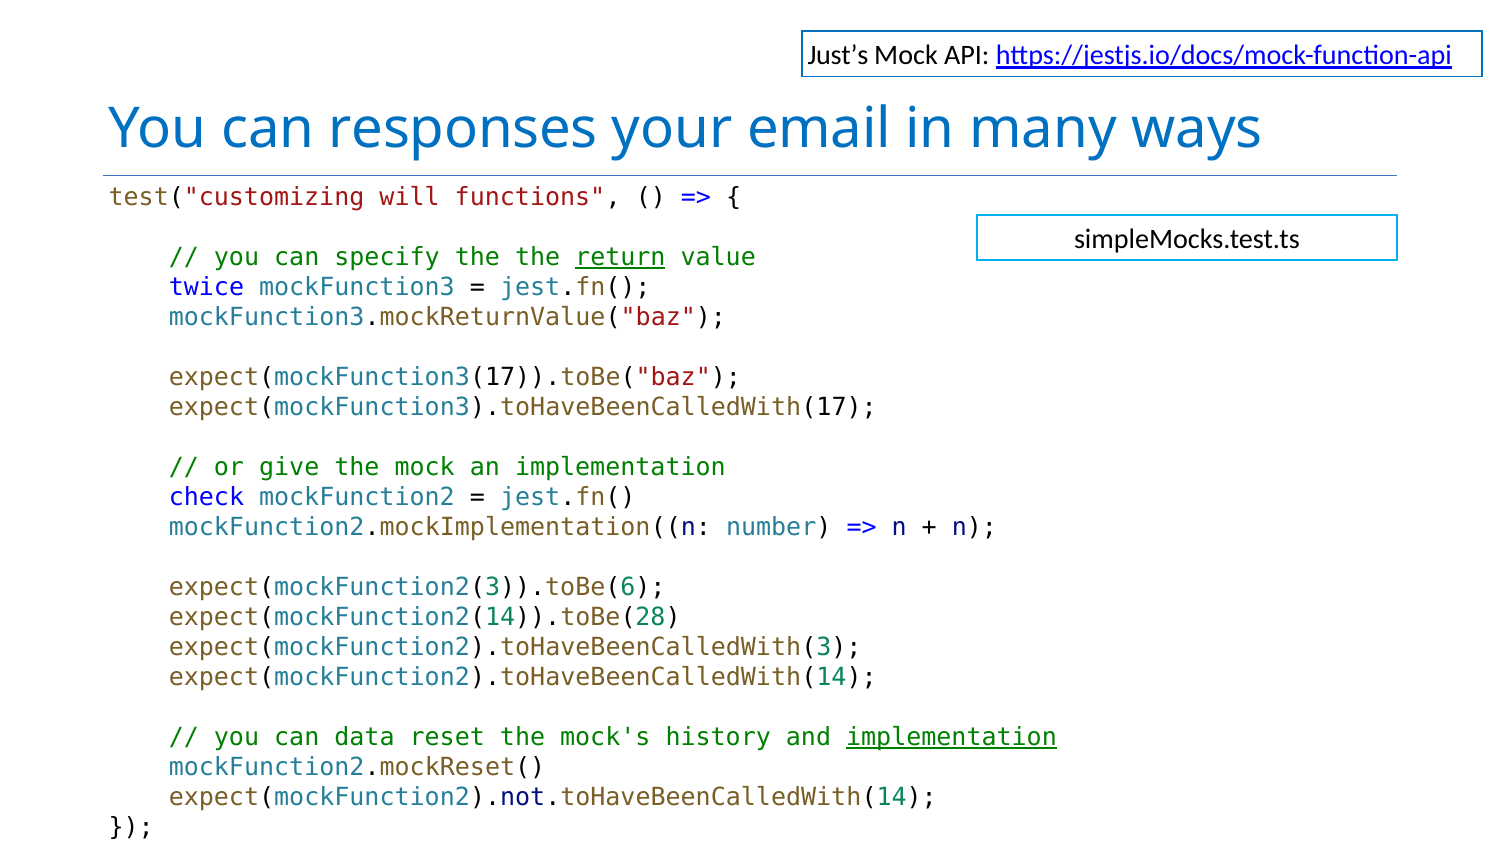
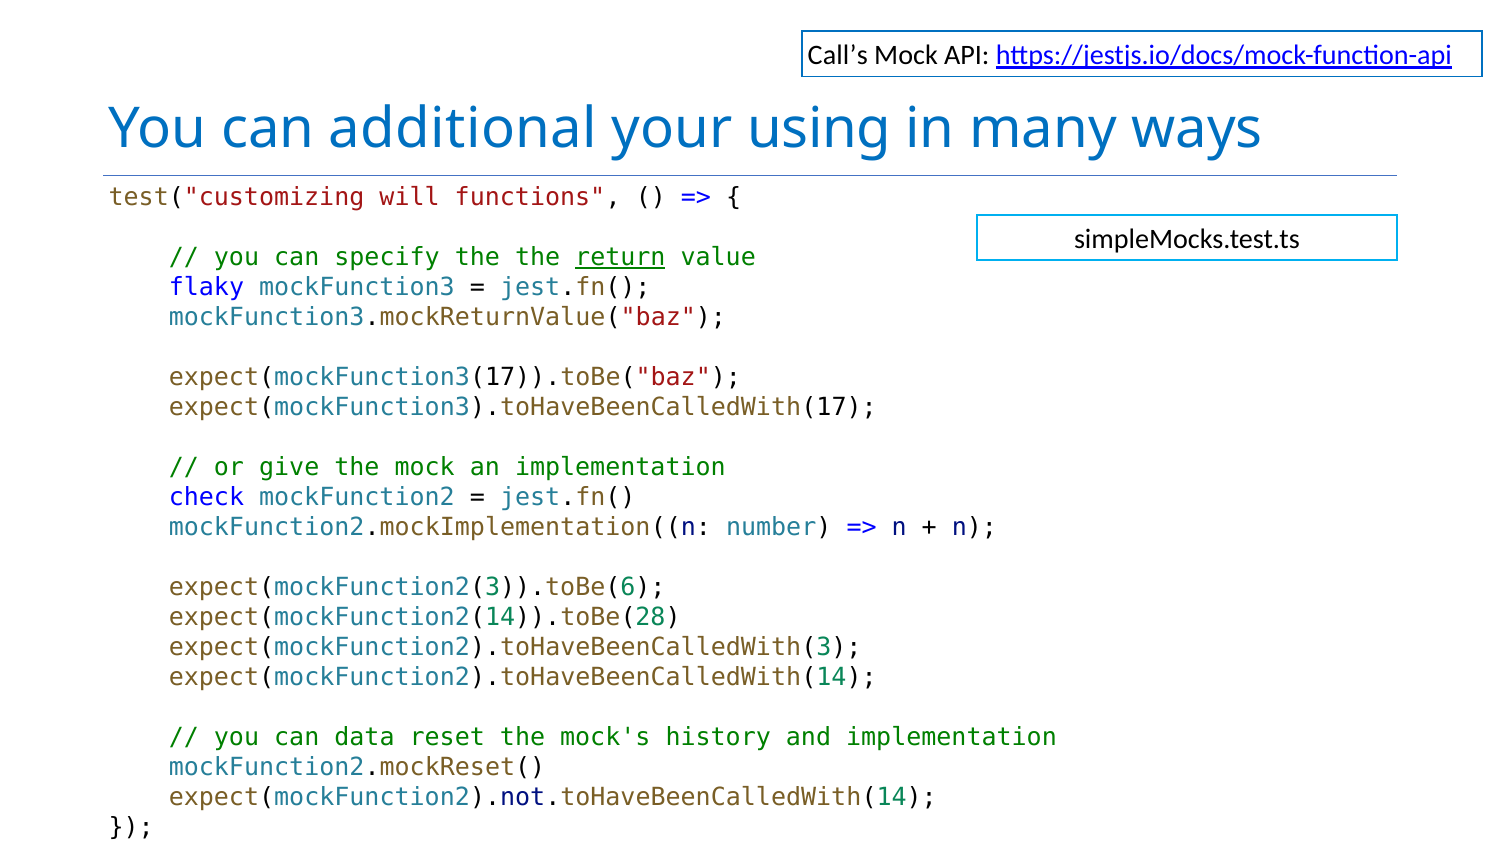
Just’s: Just’s -> Call’s
responses: responses -> additional
email: email -> using
twice: twice -> flaky
implementation at (951, 737) underline: present -> none
